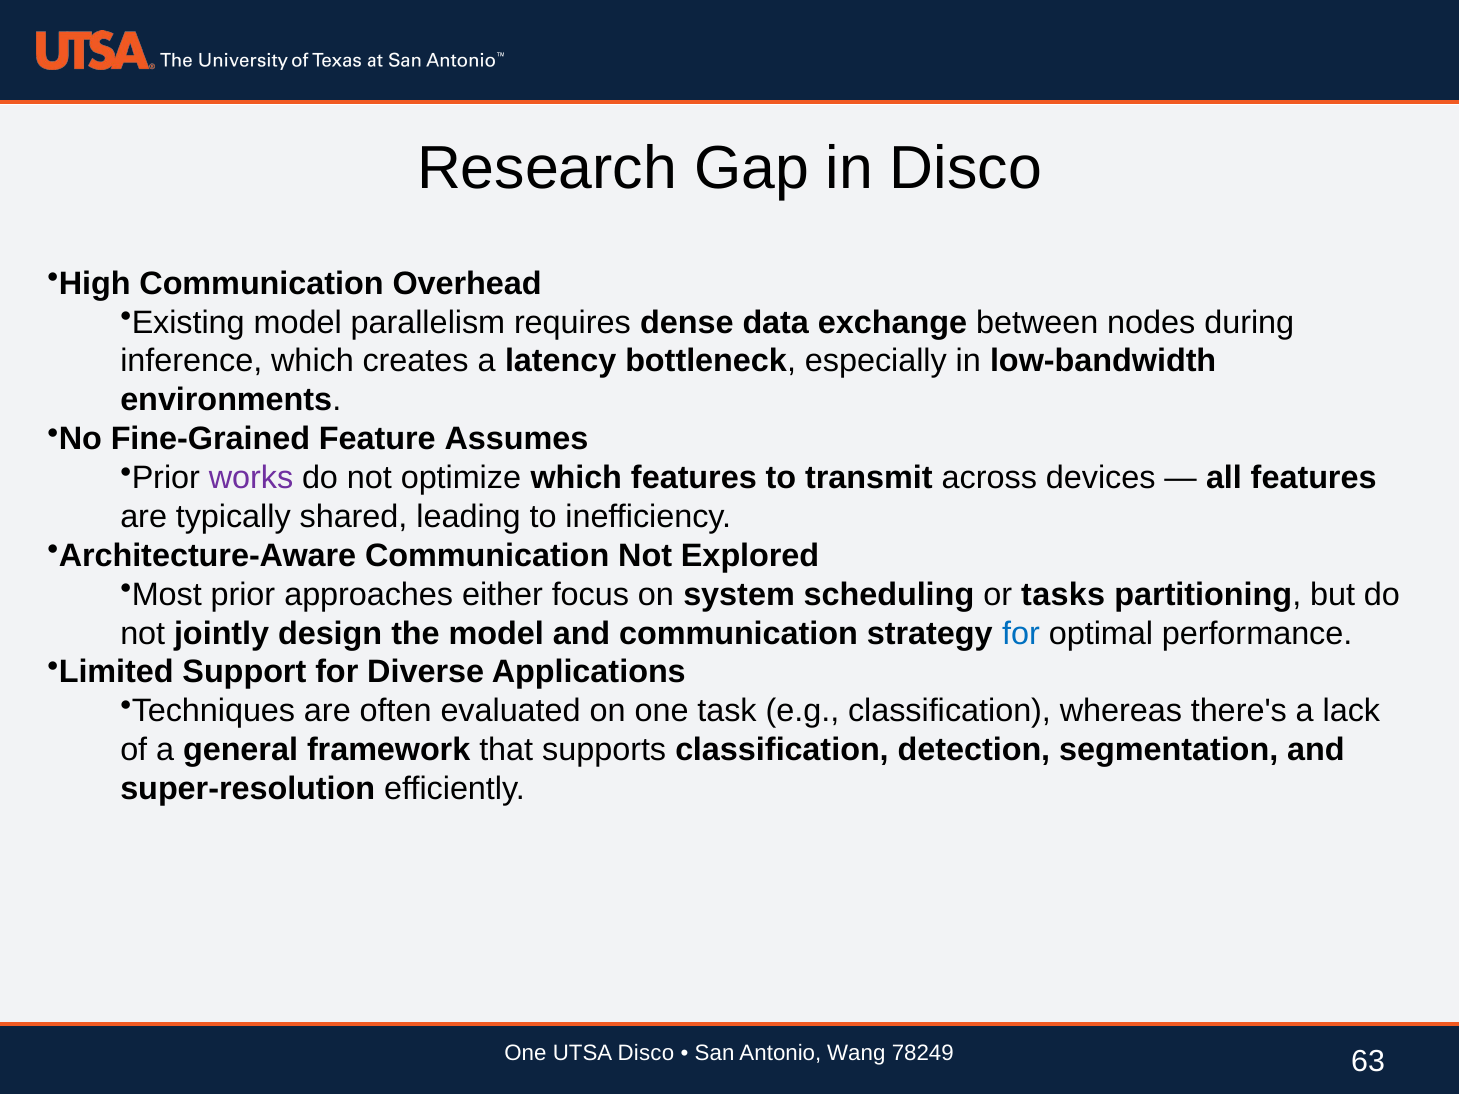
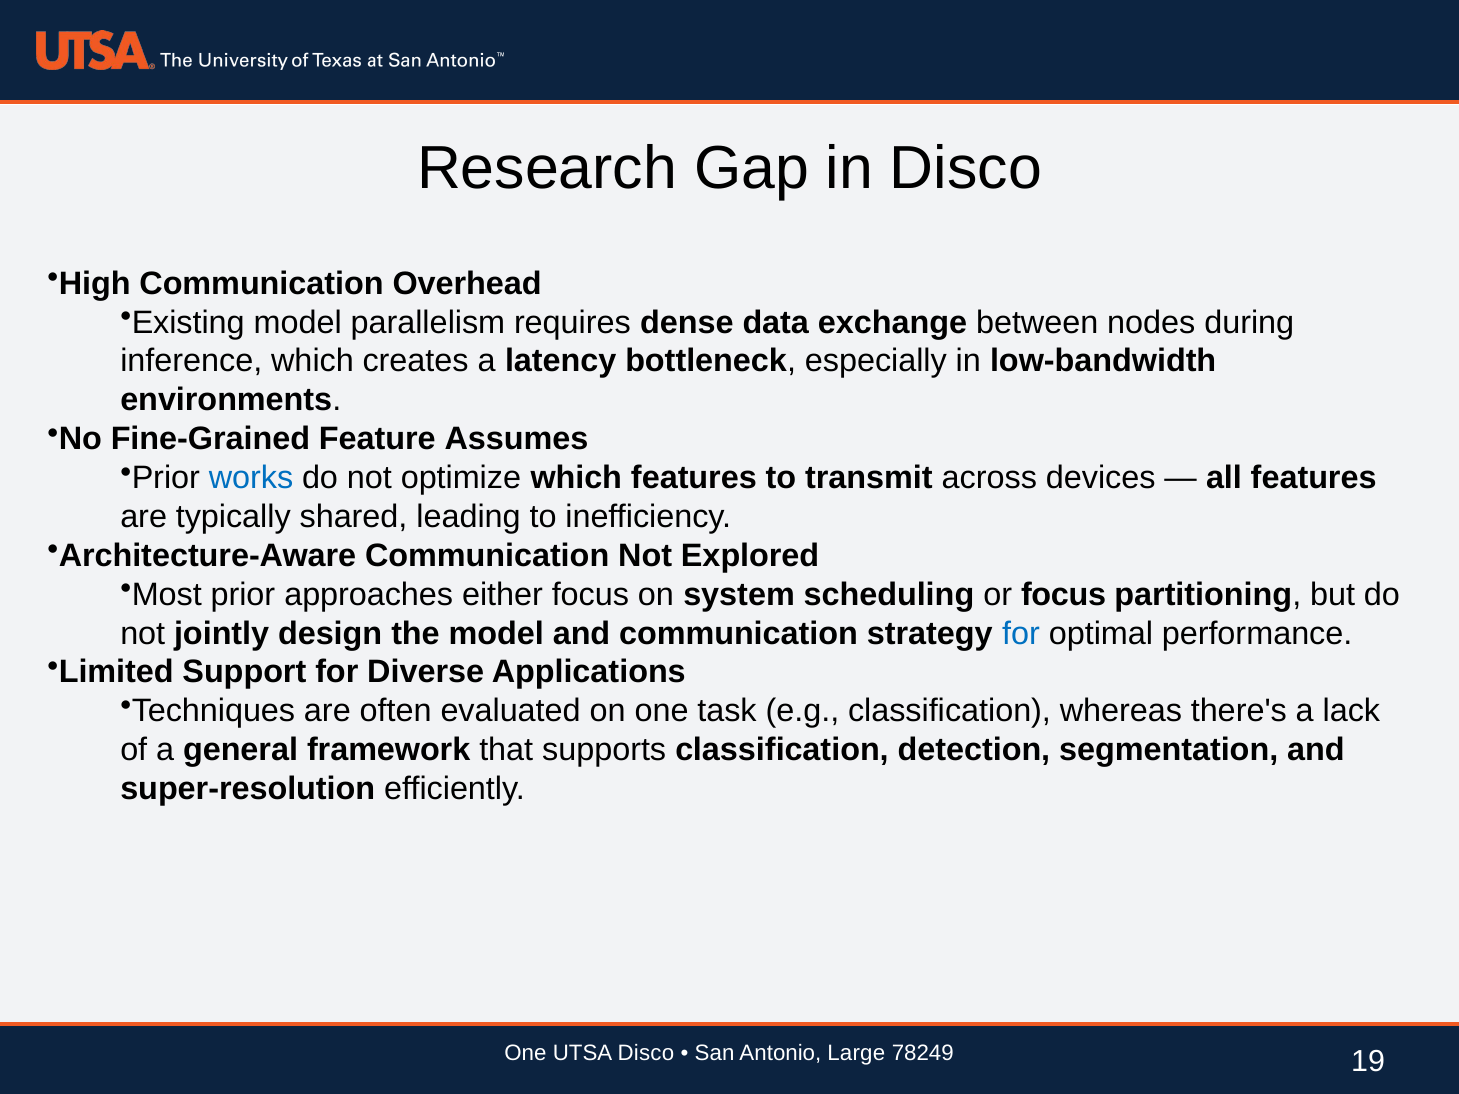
works colour: purple -> blue
or tasks: tasks -> focus
Wang: Wang -> Large
63: 63 -> 19
